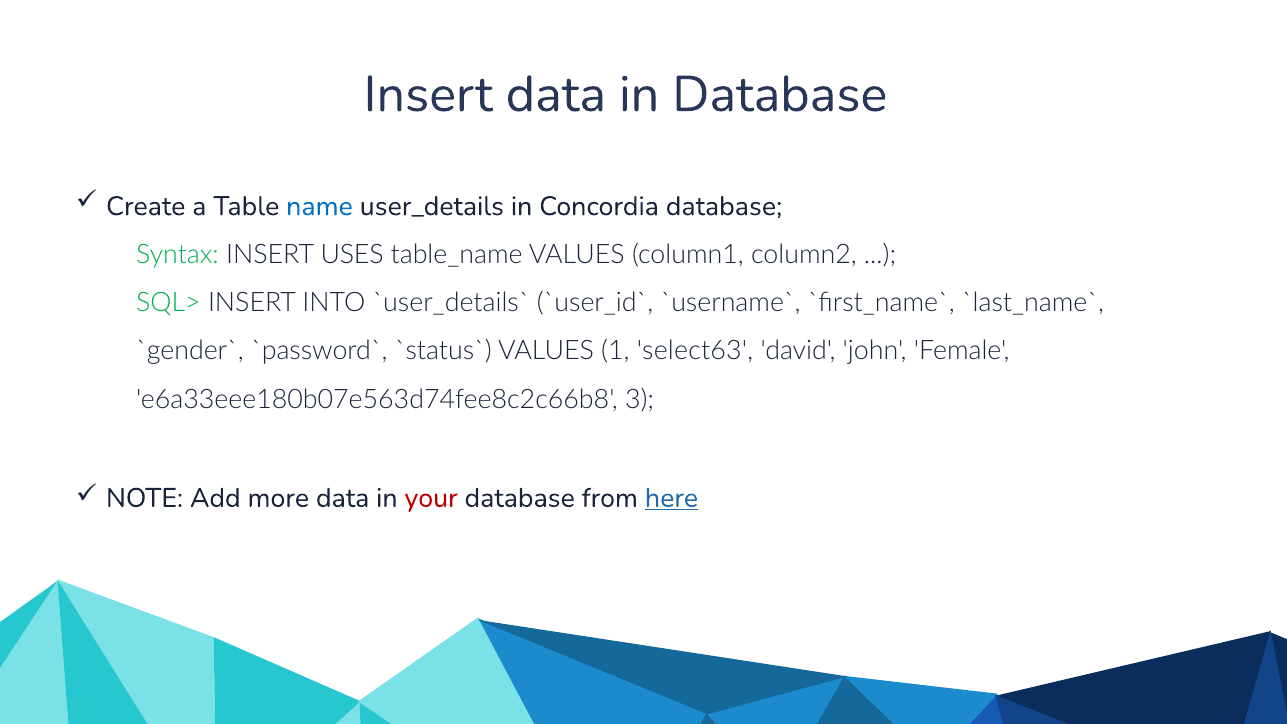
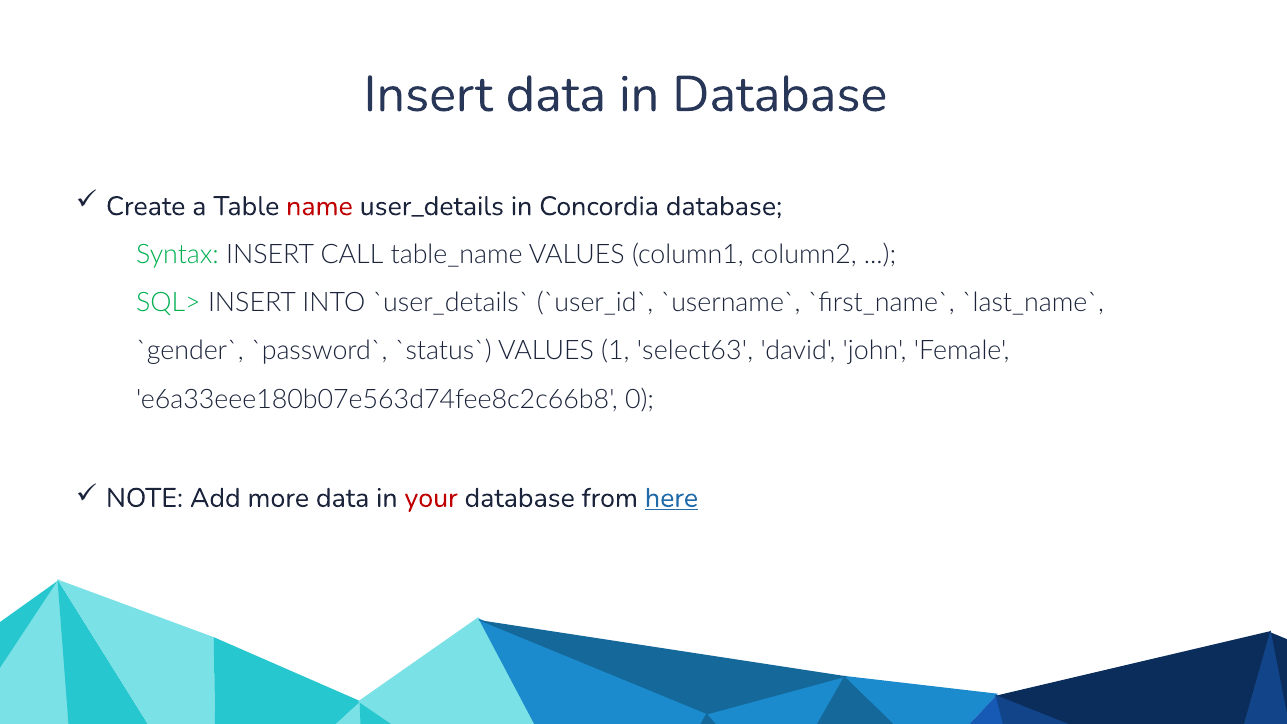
name colour: blue -> red
USES: USES -> CALL
3: 3 -> 0
